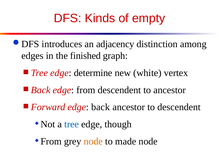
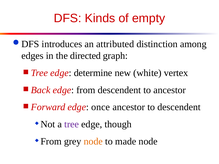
adjacency: adjacency -> attributed
finished: finished -> directed
edge back: back -> once
tree at (72, 124) colour: blue -> purple
